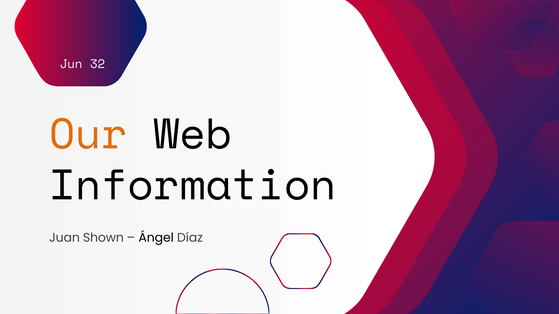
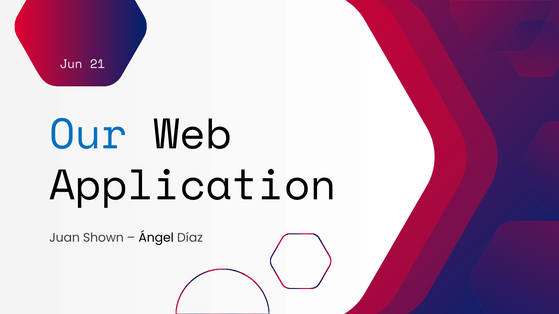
32: 32 -> 21
Our colour: orange -> blue
Information: Information -> Application
